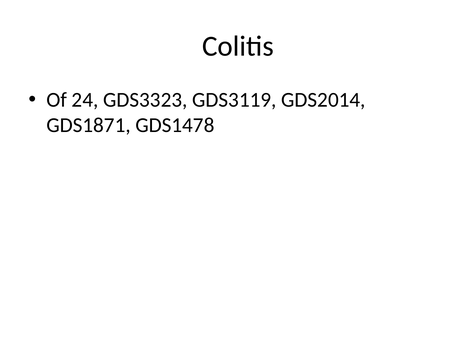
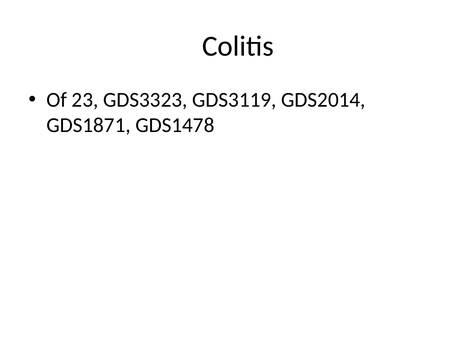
24: 24 -> 23
